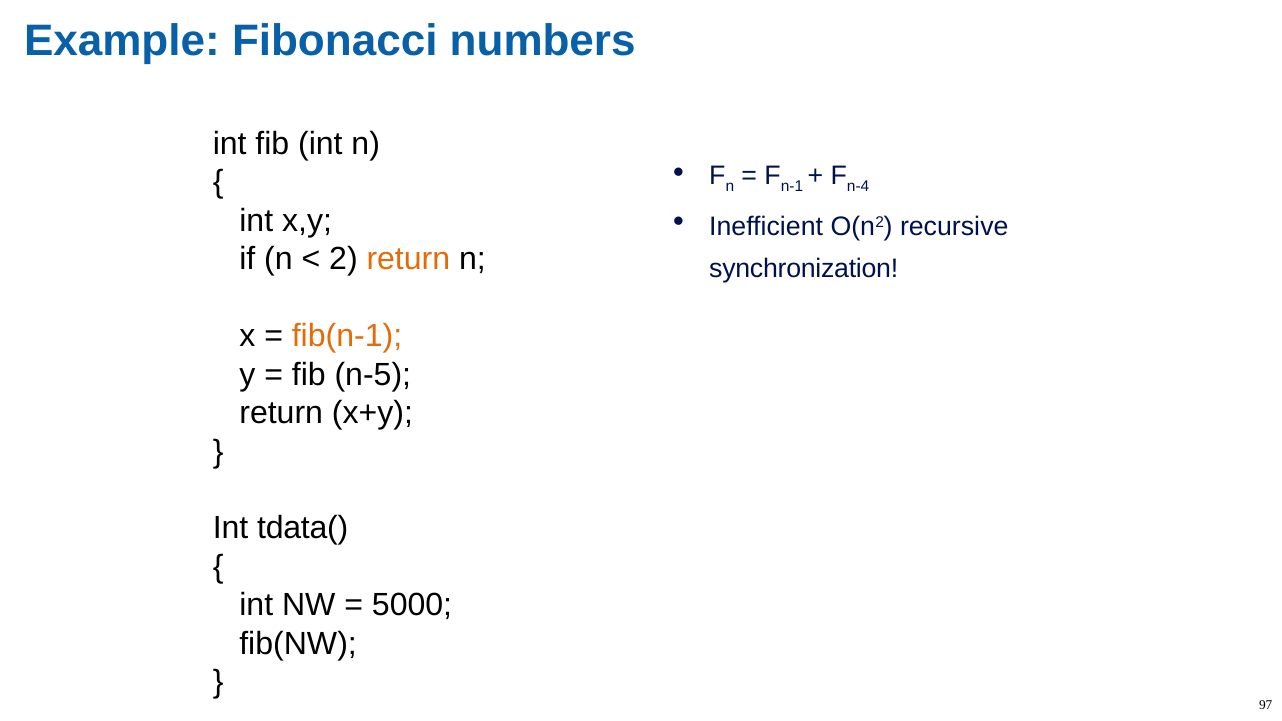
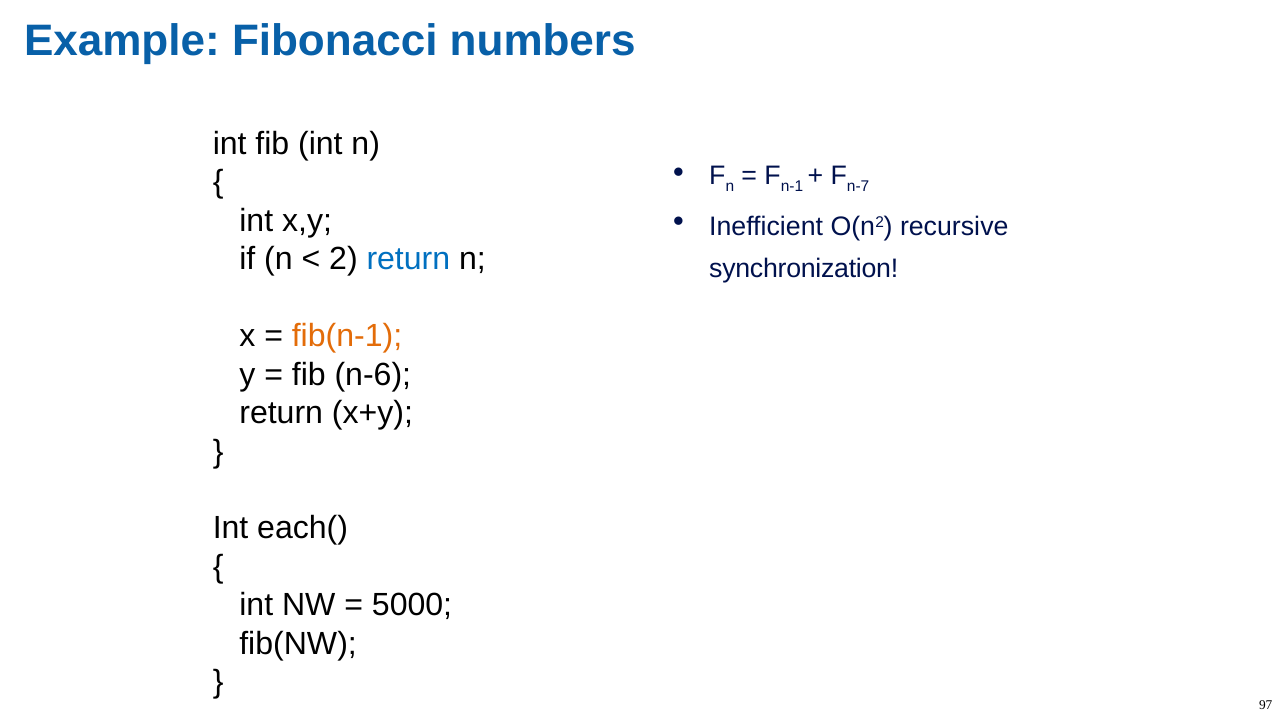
n-4: n-4 -> n-7
return at (408, 259) colour: orange -> blue
n-5: n-5 -> n-6
tdata(: tdata( -> each(
